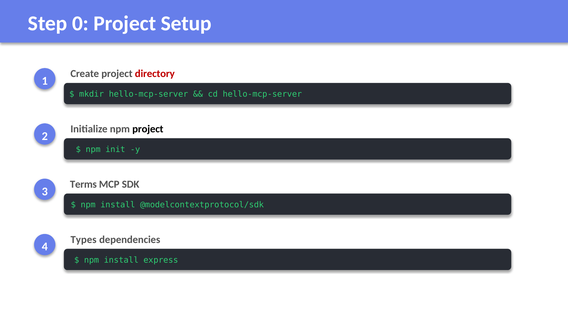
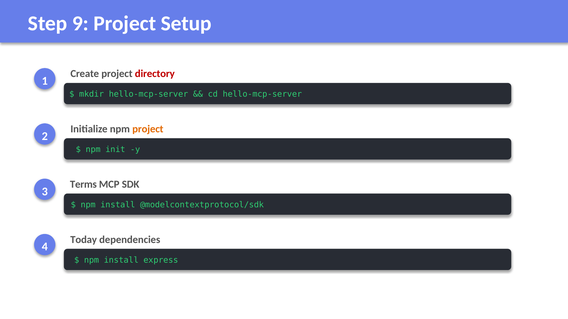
0: 0 -> 9
project at (148, 129) colour: black -> orange
Types: Types -> Today
